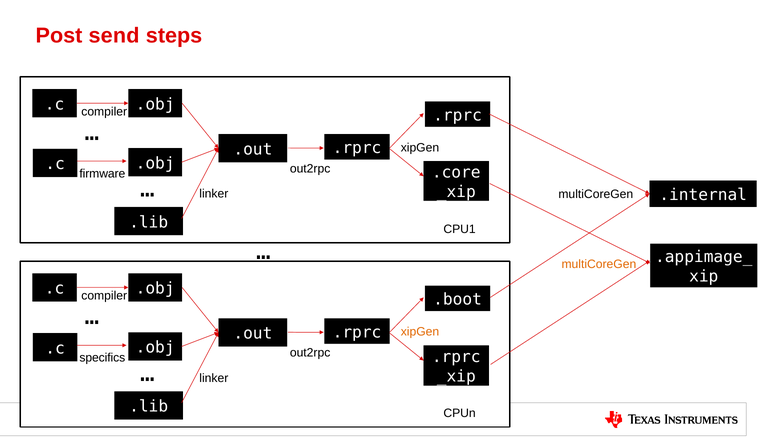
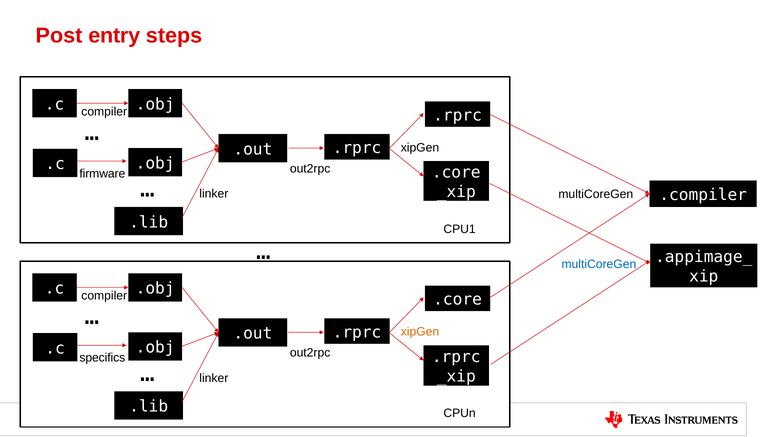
send: send -> entry
.internal: .internal -> .compiler
multiCoreGen at (599, 264) colour: orange -> blue
.boot at (458, 300): .boot -> .core
